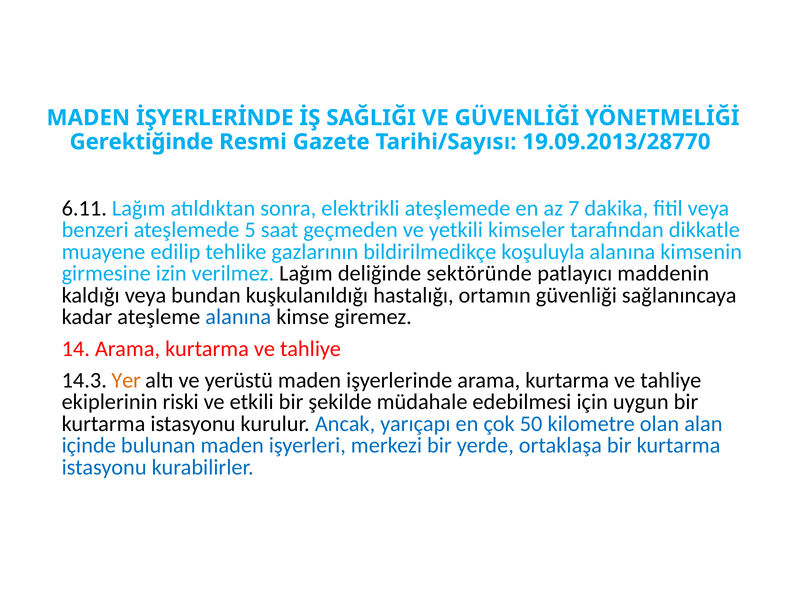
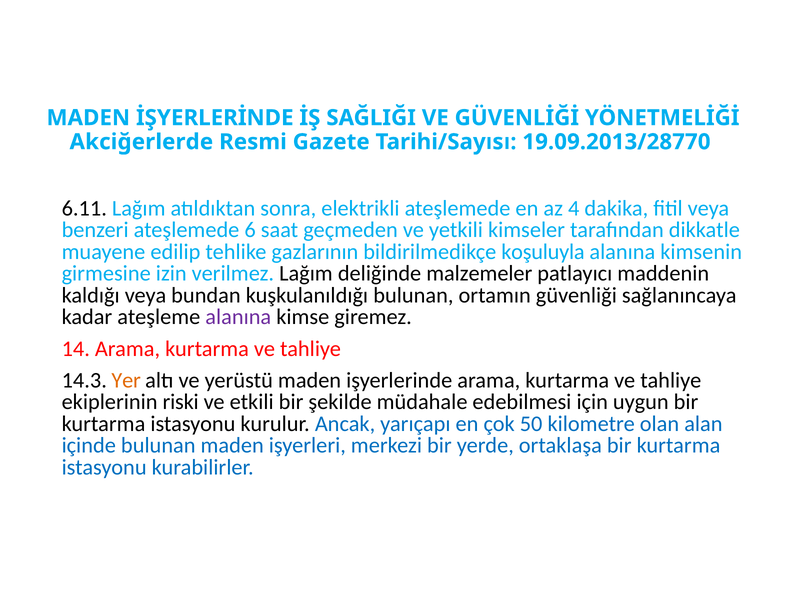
Gerektiğinde: Gerektiğinde -> Akciğerlerde
7: 7 -> 4
5: 5 -> 6
sektöründe: sektöründe -> malzemeler
kuşkulanıldığı hastalığı: hastalığı -> bulunan
alanına at (238, 317) colour: blue -> purple
